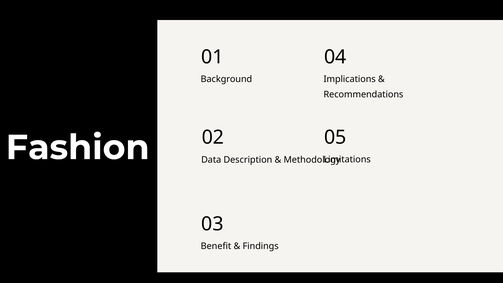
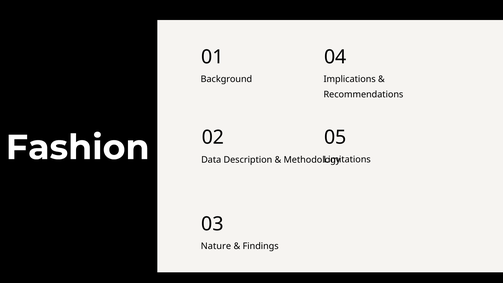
Benefit: Benefit -> Nature
